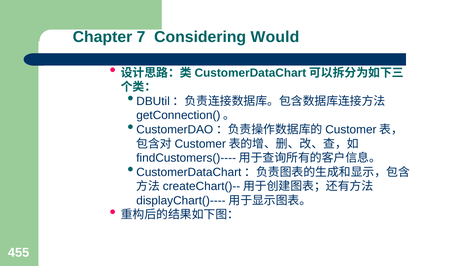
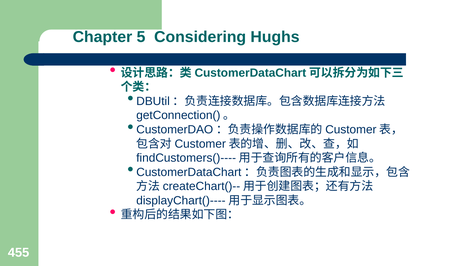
7: 7 -> 5
Would: Would -> Hughs
